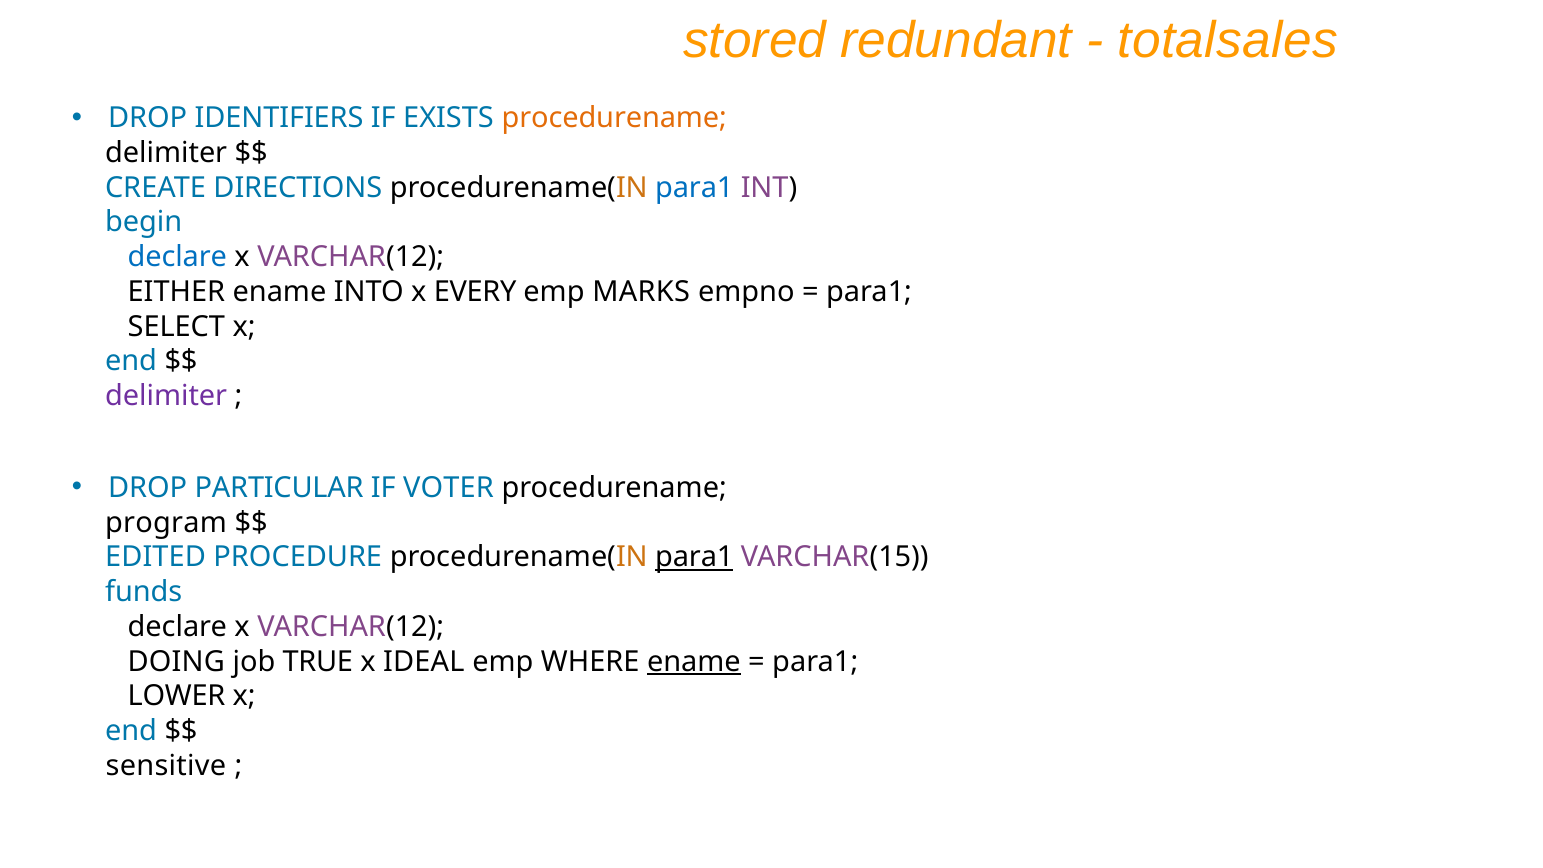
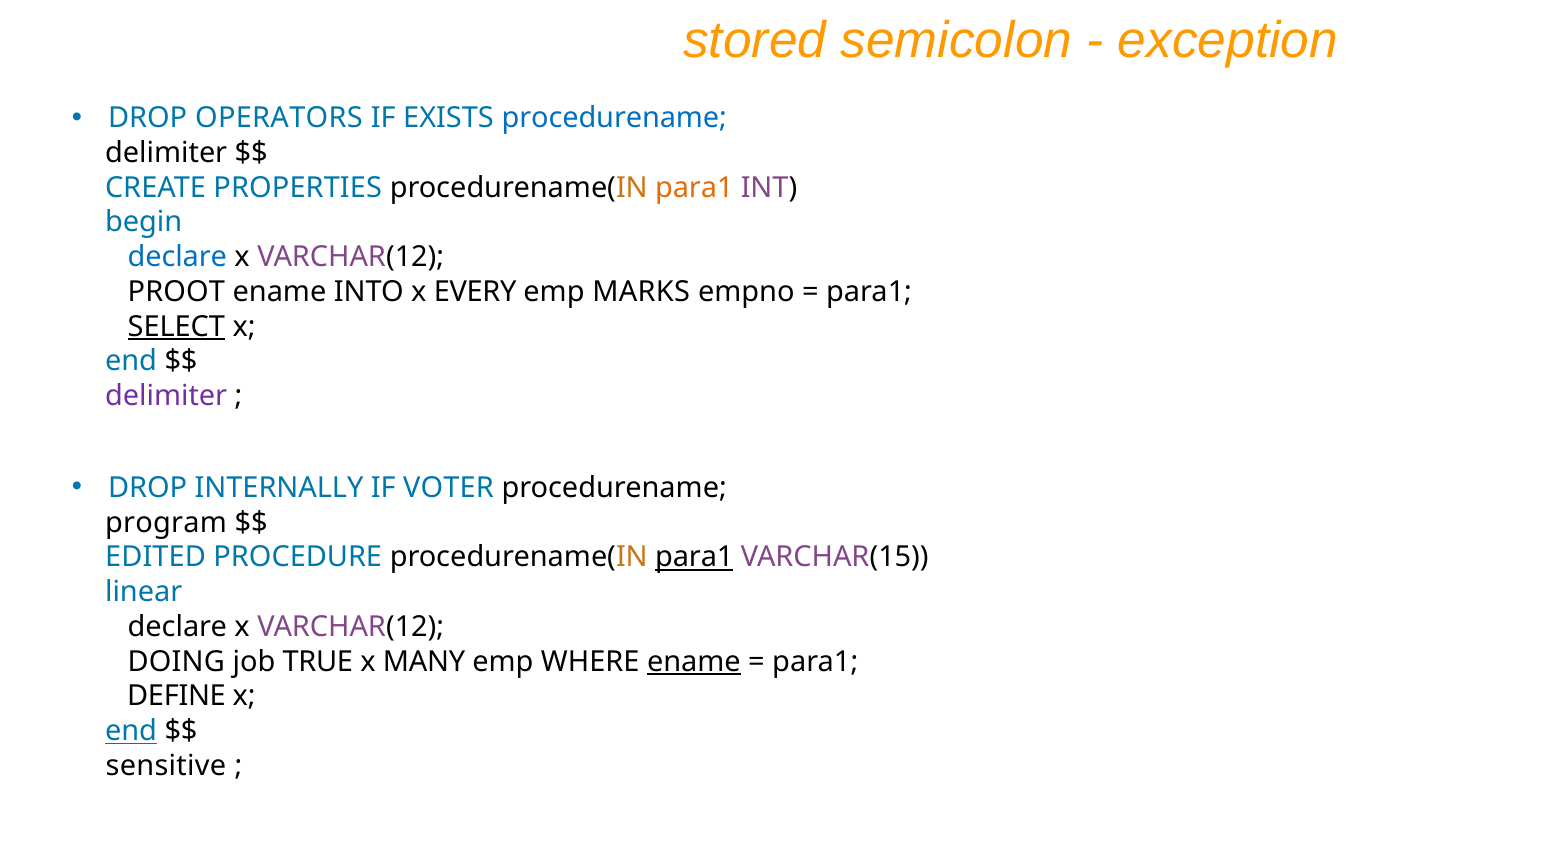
redundant: redundant -> semicolon
totalsales: totalsales -> exception
IDENTIFIERS: IDENTIFIERS -> OPERATORS
procedurename at (614, 118) colour: orange -> blue
DIRECTIONS: DIRECTIONS -> PROPERTIES
para1 at (694, 188) colour: blue -> orange
EITHER: EITHER -> PROOT
SELECT underline: none -> present
PARTICULAR: PARTICULAR -> INTERNALLY
funds: funds -> linear
IDEAL: IDEAL -> MANY
LOWER: LOWER -> DEFINE
end at (131, 731) underline: none -> present
